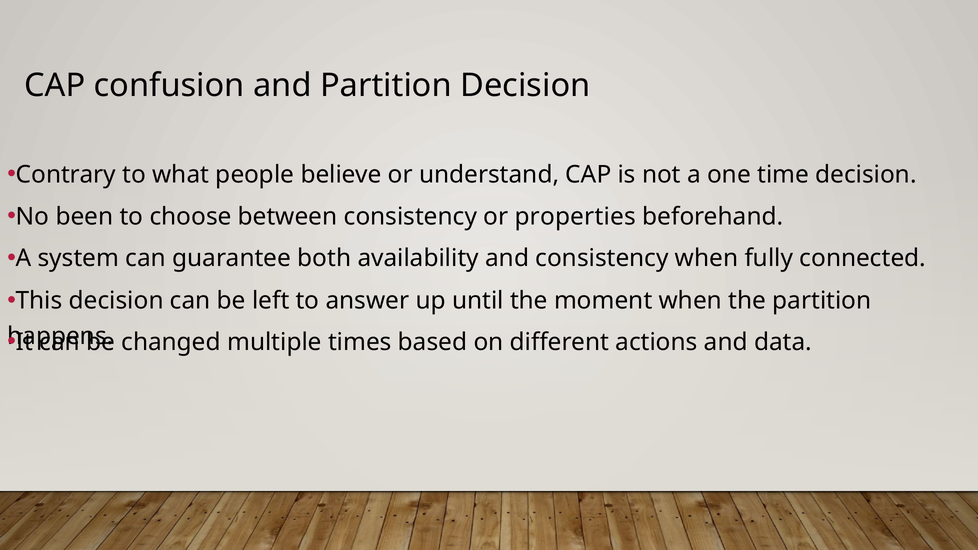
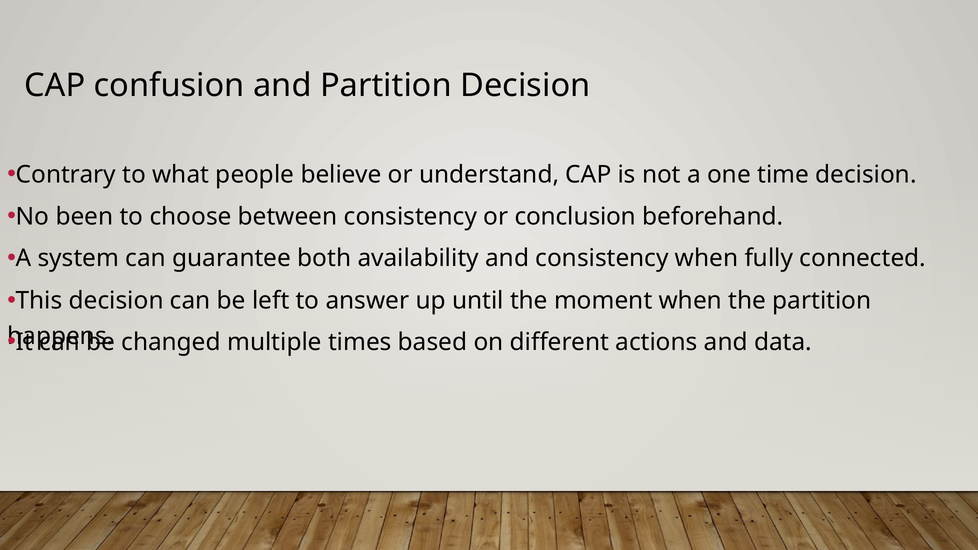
properties: properties -> conclusion
